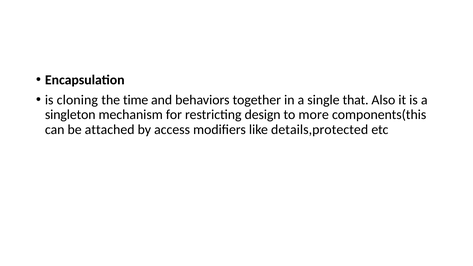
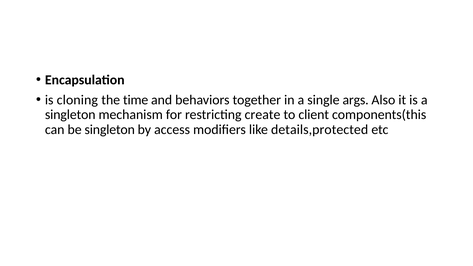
that: that -> args
design: design -> create
more: more -> client
be attached: attached -> singleton
